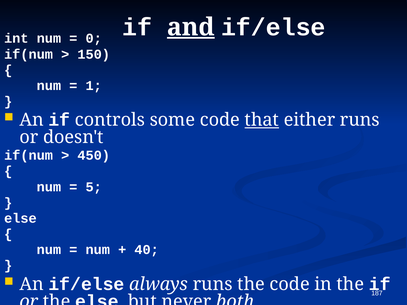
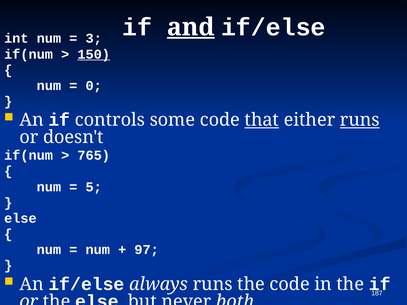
0: 0 -> 3
150 underline: none -> present
1: 1 -> 0
runs at (360, 120) underline: none -> present
450: 450 -> 765
40: 40 -> 97
